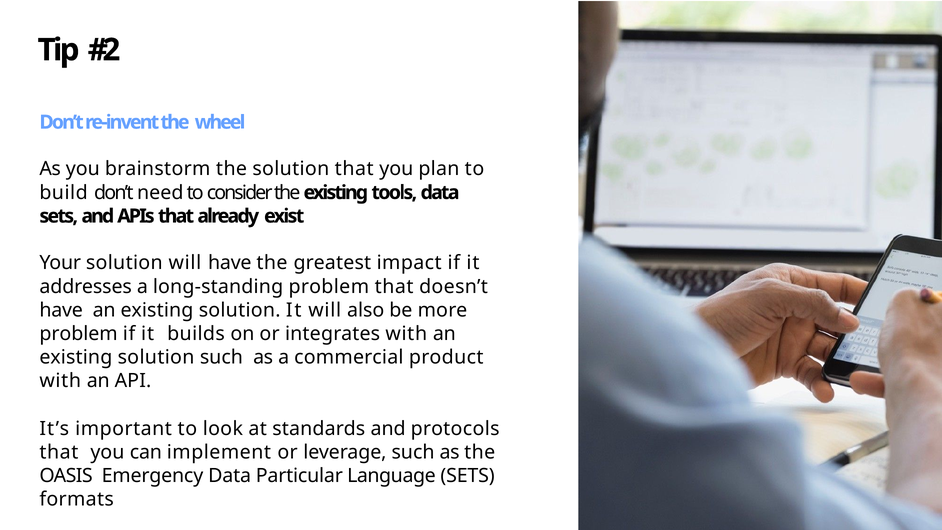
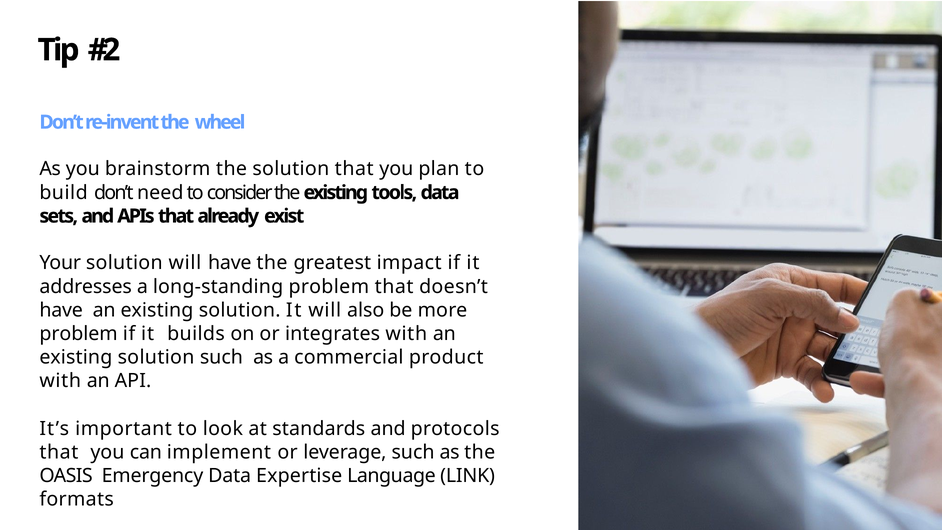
Particular: Particular -> Expertise
Language SETS: SETS -> LINK
